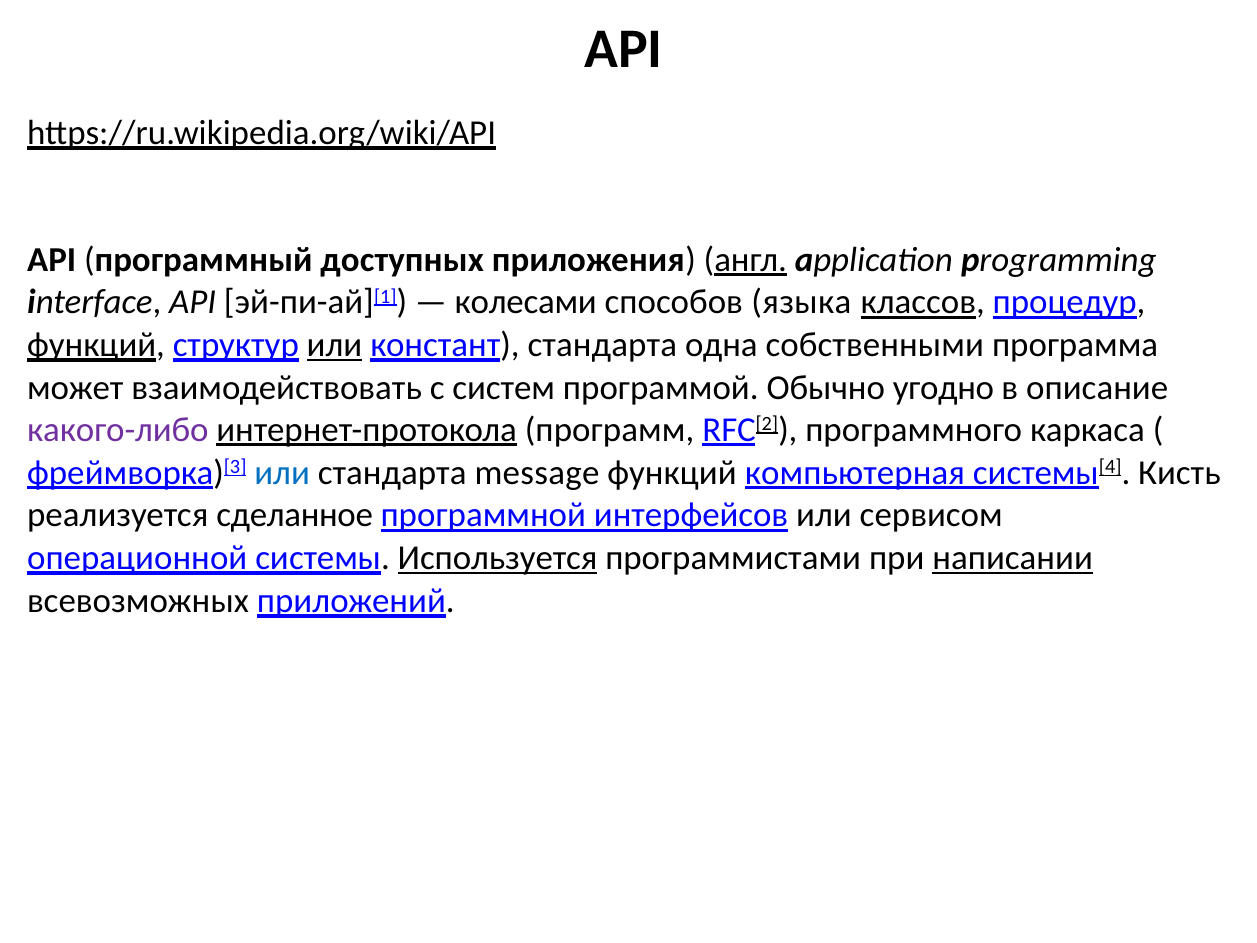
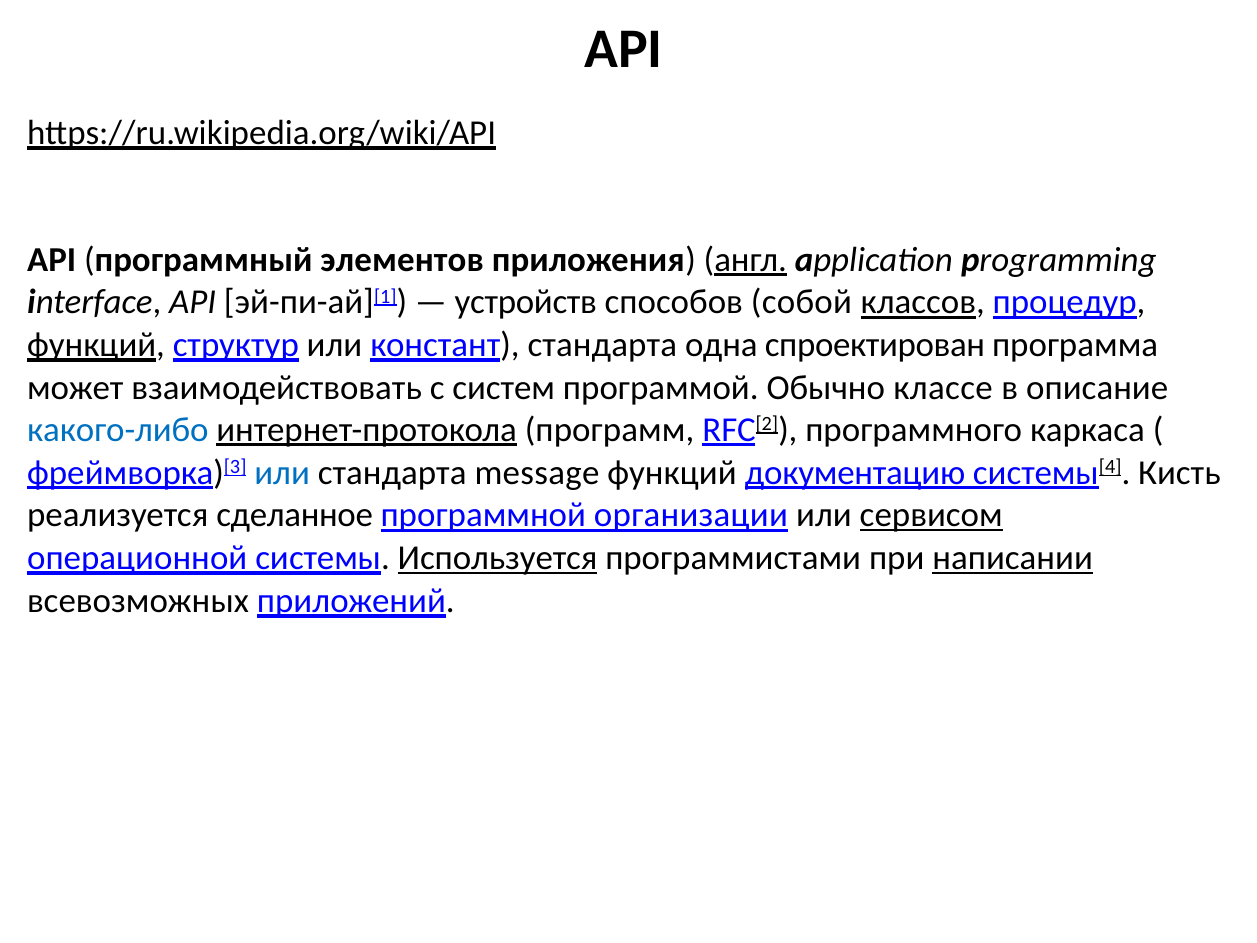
доступных: доступных -> элементов
колесами: колесами -> устройств
языка: языка -> собой
или at (334, 345) underline: present -> none
собственными: собственными -> спроектирован
угодно: угодно -> классе
какого-либо colour: purple -> blue
компьютерная: компьютерная -> документацию
интерфейсов: интерфейсов -> организации
сервисом underline: none -> present
